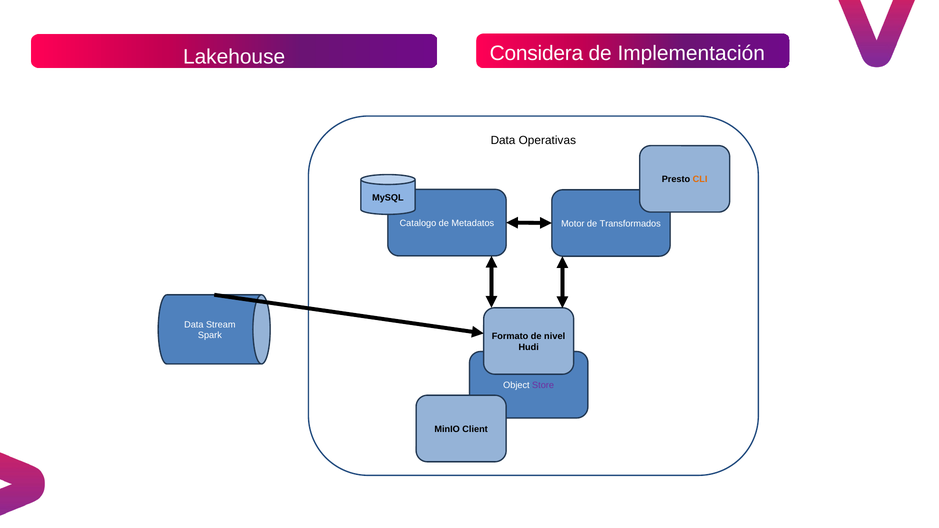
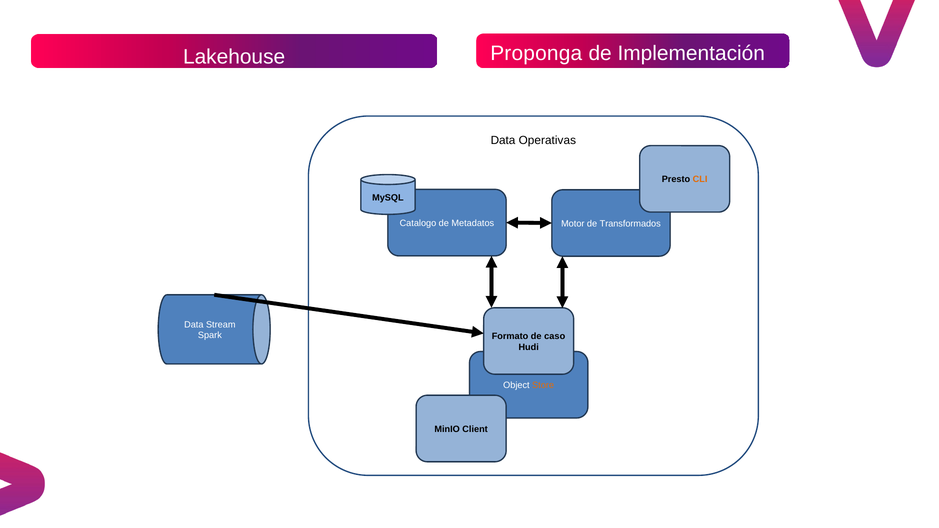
Considera: Considera -> Proponga
nivel: nivel -> caso
Store colour: purple -> orange
